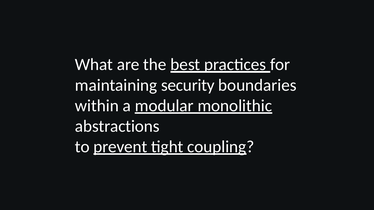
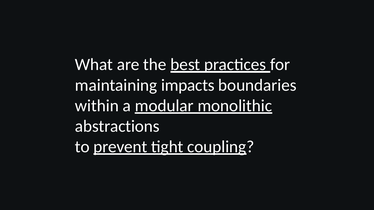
security: security -> impacts
